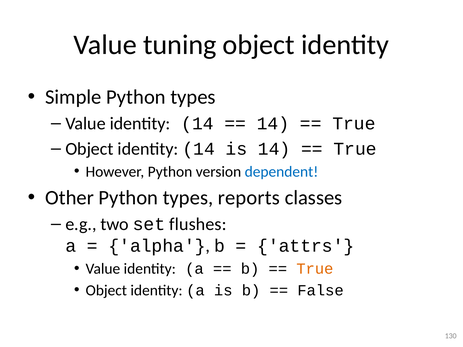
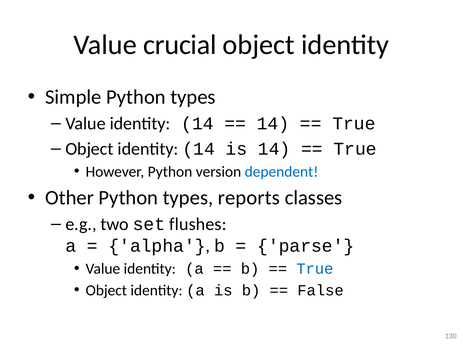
tuning: tuning -> crucial
attrs: attrs -> parse
True at (315, 269) colour: orange -> blue
